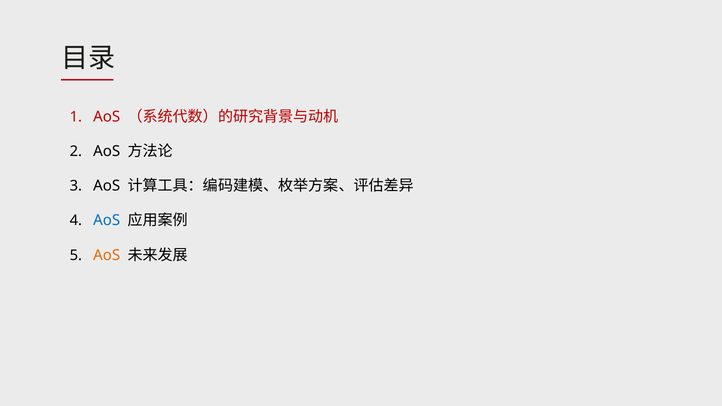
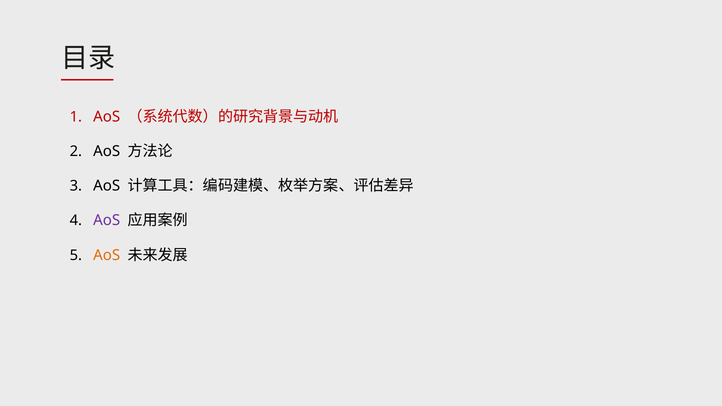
AoS at (107, 220) colour: blue -> purple
